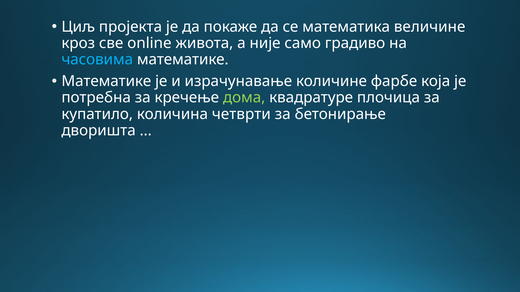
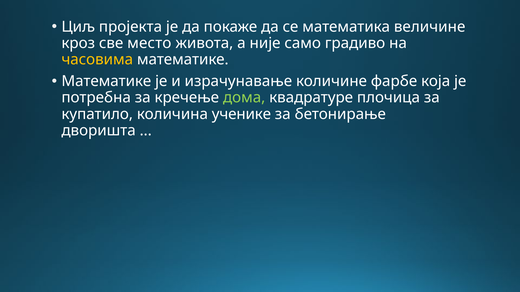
online: online -> место
часовима colour: light blue -> yellow
четврти: четврти -> ученике
